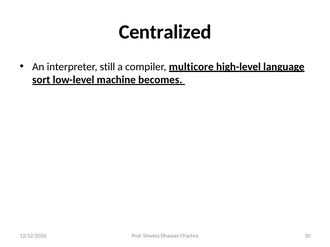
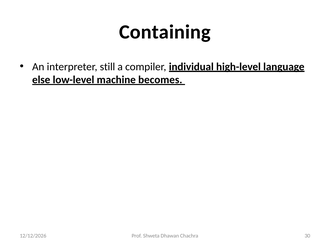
Centralized: Centralized -> Containing
multicore: multicore -> individual
sort: sort -> else
